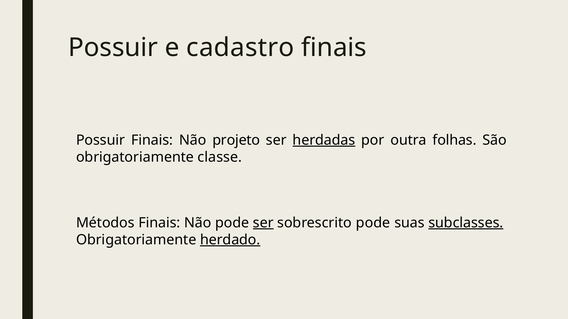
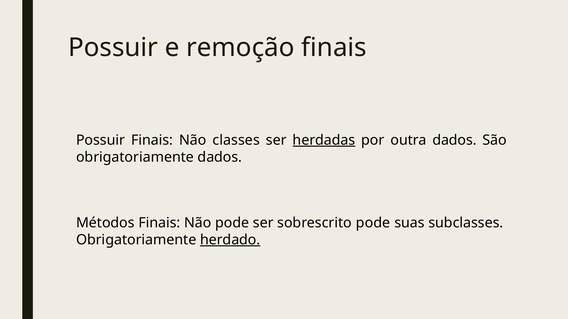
cadastro: cadastro -> remoção
projeto: projeto -> classes
outra folhas: folhas -> dados
obrigatoriamente classe: classe -> dados
ser at (263, 223) underline: present -> none
subclasses underline: present -> none
